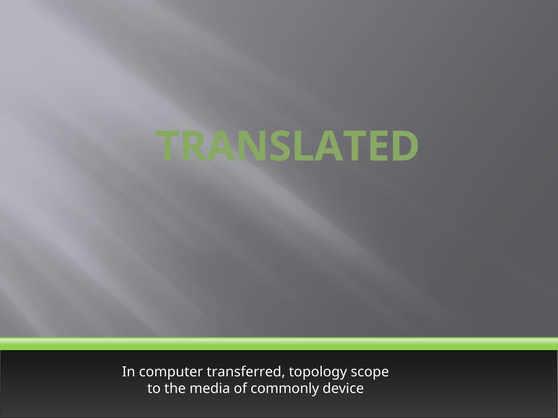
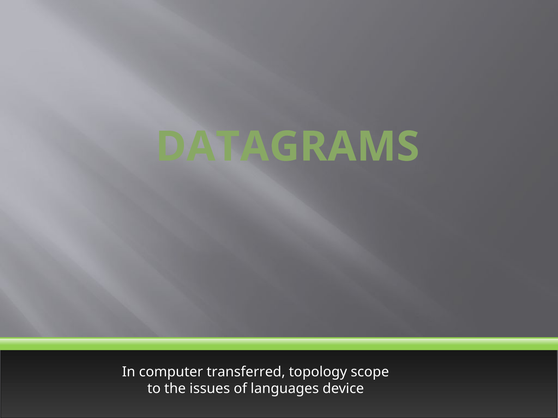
TRANSLATED: TRANSLATED -> DATAGRAMS
media: media -> issues
commonly: commonly -> languages
